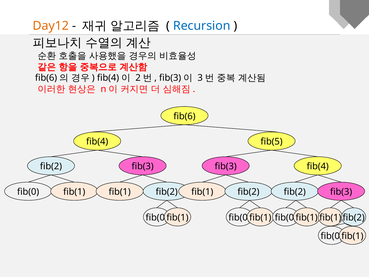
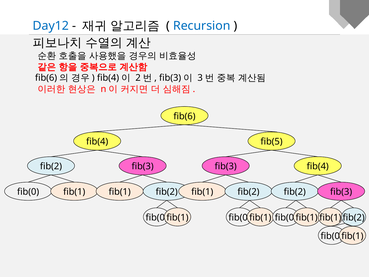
Day12 colour: orange -> blue
